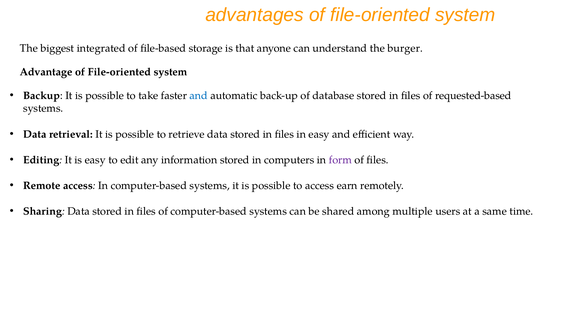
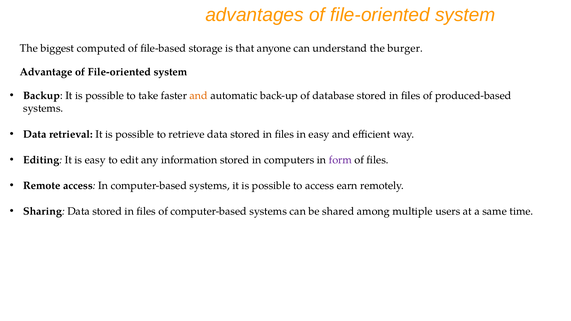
integrated: integrated -> computed
and at (199, 96) colour: blue -> orange
requested-based: requested-based -> produced-based
